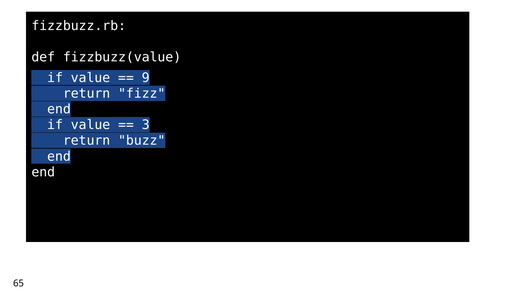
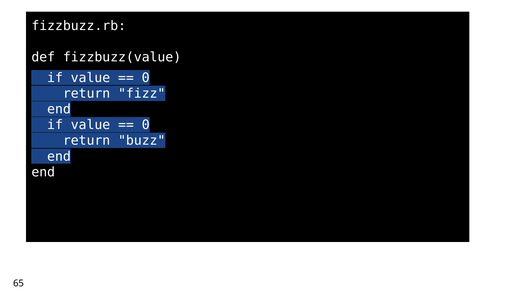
9 at (146, 78): 9 -> 0
3 at (146, 125): 3 -> 0
